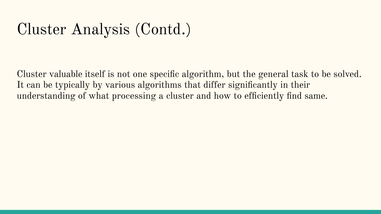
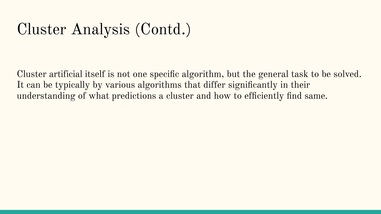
valuable: valuable -> artificial
processing: processing -> predictions
